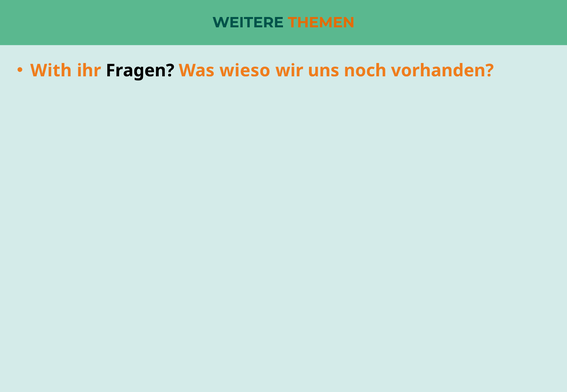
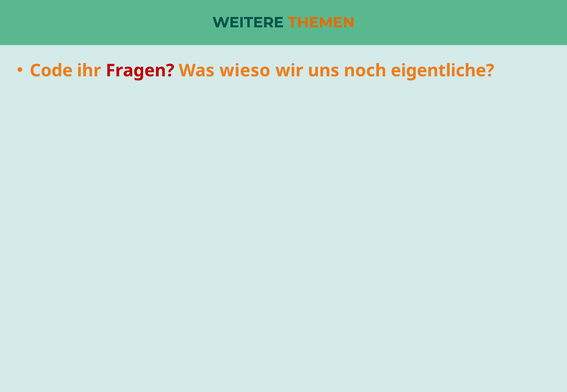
With: With -> Code
Fragen colour: black -> red
vorhanden: vorhanden -> eigentliche
